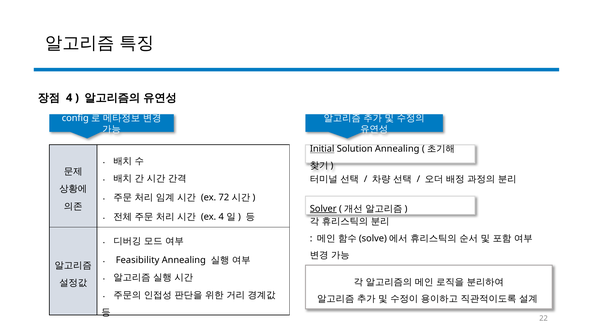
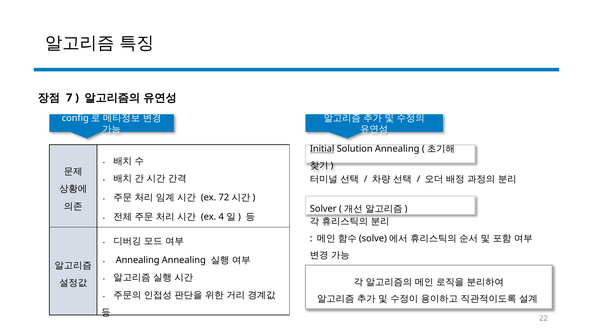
4 at (69, 98): 4 -> 7
Solver underline: present -> none
Feasibility at (138, 260): Feasibility -> Annealing
